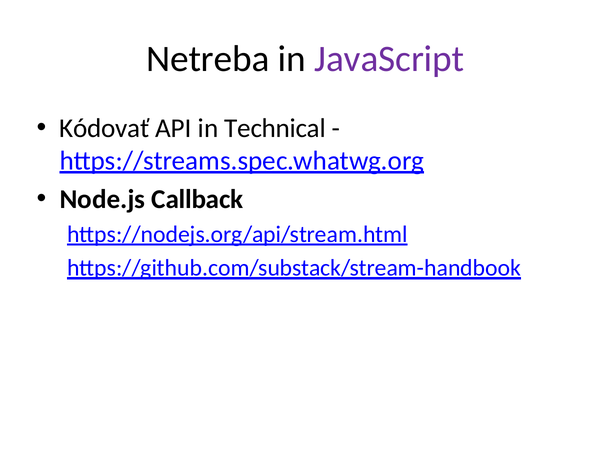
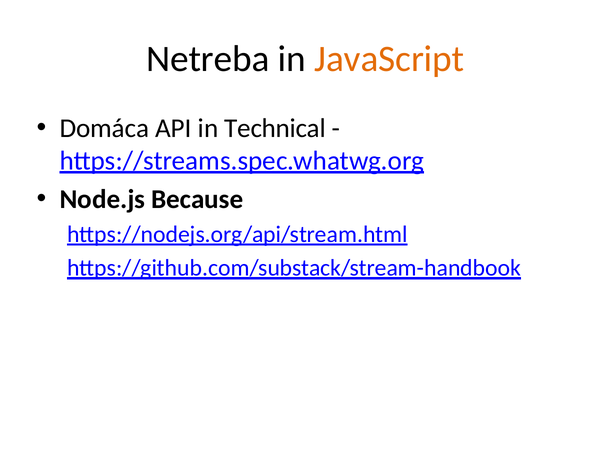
JavaScript colour: purple -> orange
Kódovať: Kódovať -> Domáca
Callback: Callback -> Because
